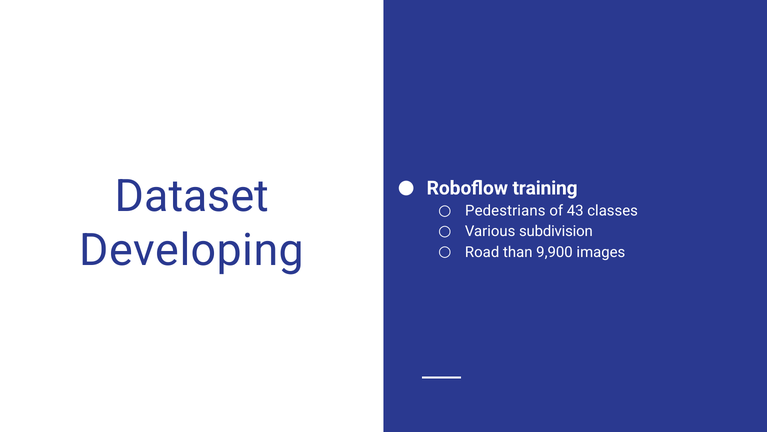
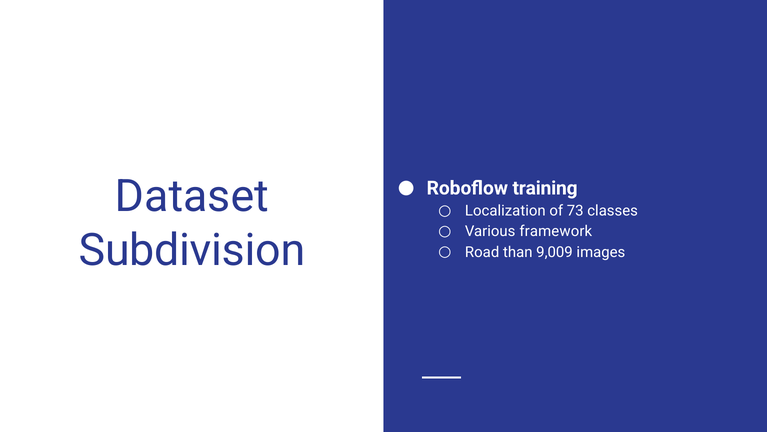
Pedestrians: Pedestrians -> Localization
43: 43 -> 73
subdivision: subdivision -> framework
Developing: Developing -> Subdivision
9,900: 9,900 -> 9,009
